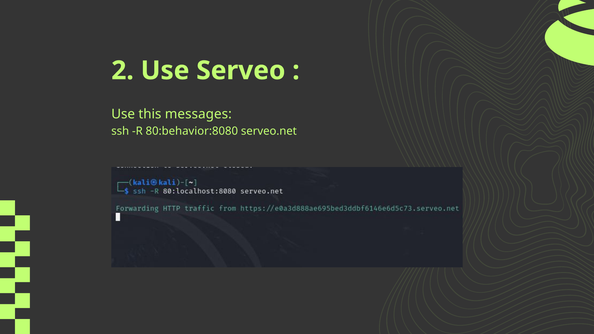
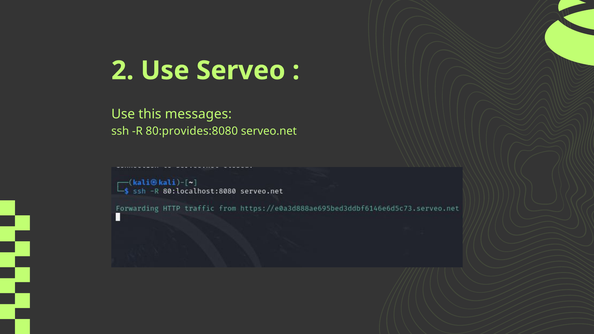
80:behavior:8080: 80:behavior:8080 -> 80:provides:8080
